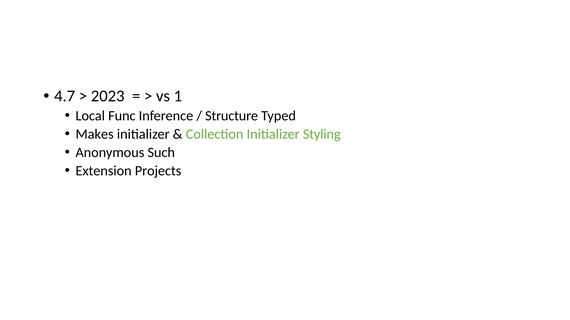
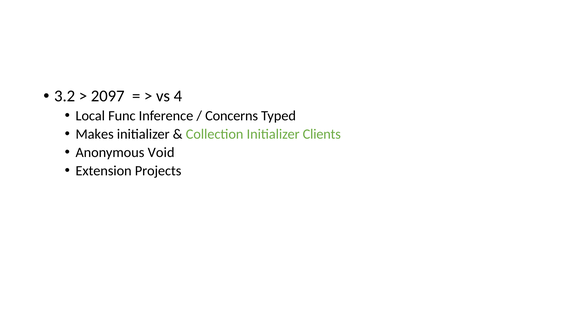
4.7: 4.7 -> 3.2
2023: 2023 -> 2097
1: 1 -> 4
Structure: Structure -> Concerns
Styling: Styling -> Clients
Such: Such -> Void
